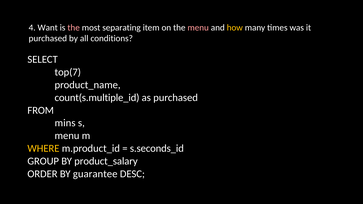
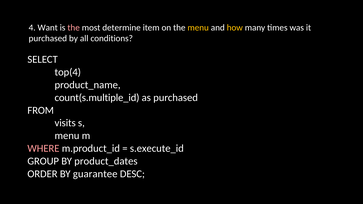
separating: separating -> determine
menu at (198, 28) colour: pink -> yellow
top(7: top(7 -> top(4
mins: mins -> visits
WHERE colour: yellow -> pink
s.seconds_id: s.seconds_id -> s.execute_id
product_salary: product_salary -> product_dates
